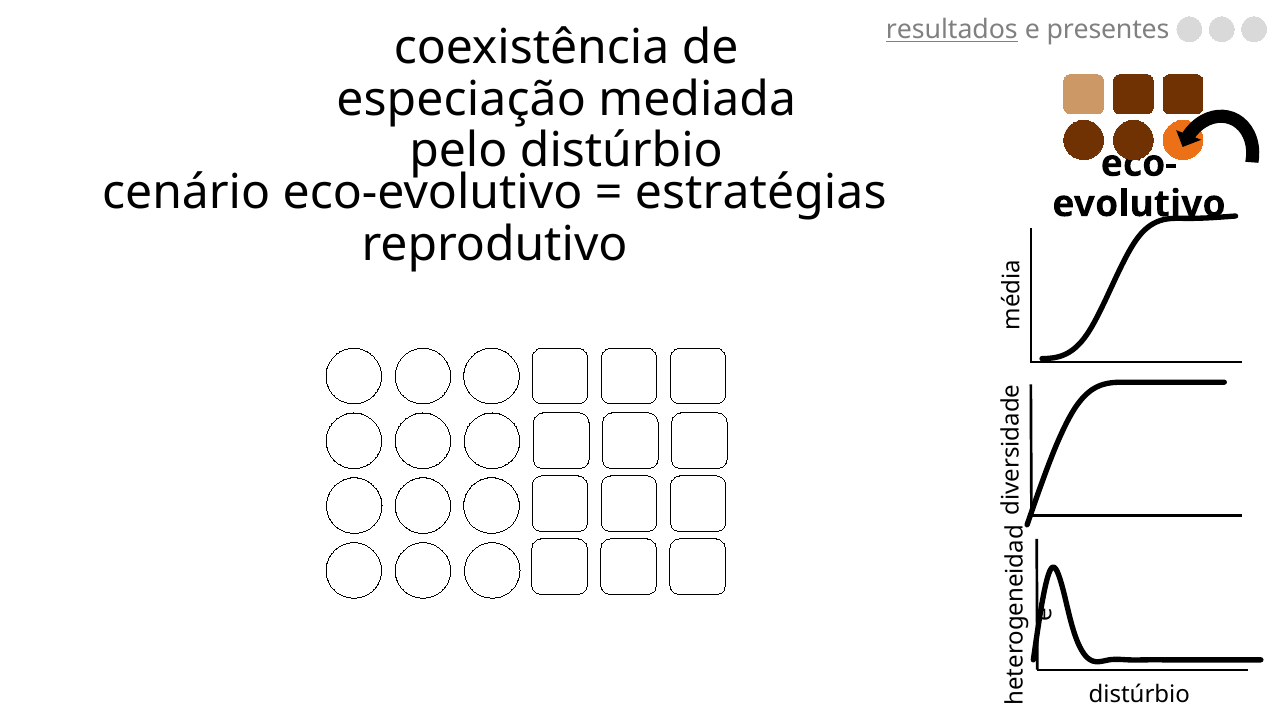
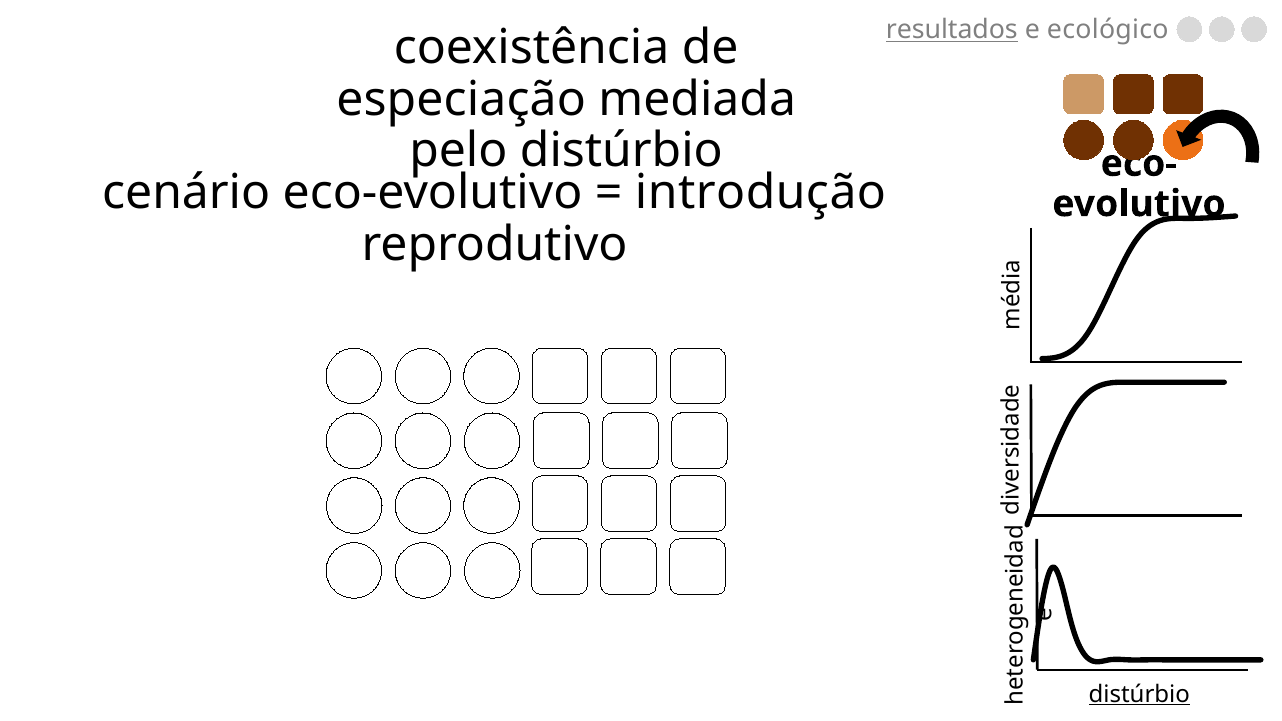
presentes: presentes -> ecológico
estratégias: estratégias -> introdução
distúrbio at (1139, 694) underline: none -> present
